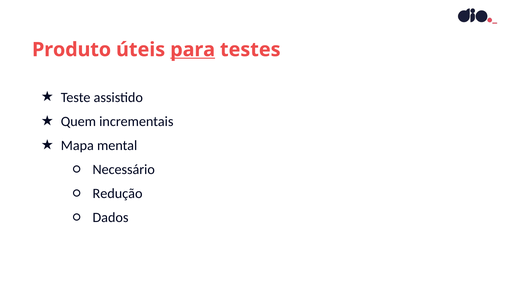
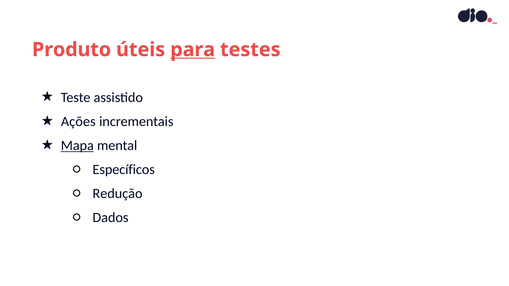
Quem: Quem -> Ações
Mapa underline: none -> present
Necessário: Necessário -> Específicos
